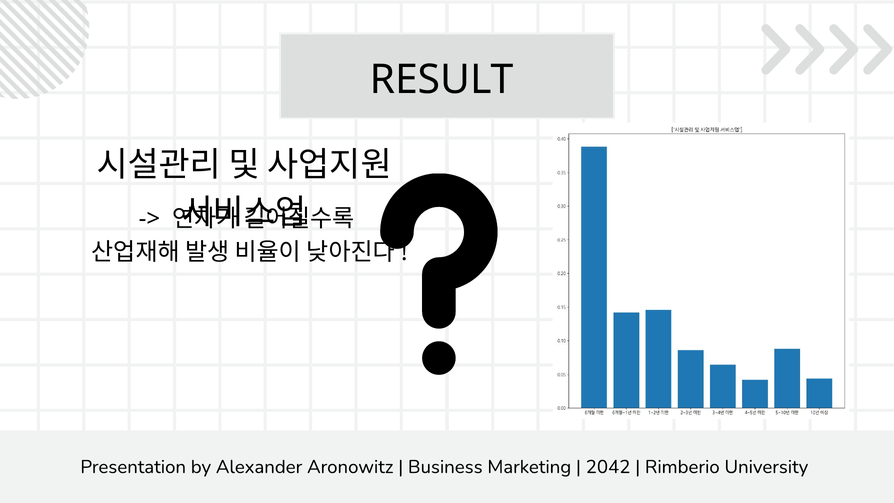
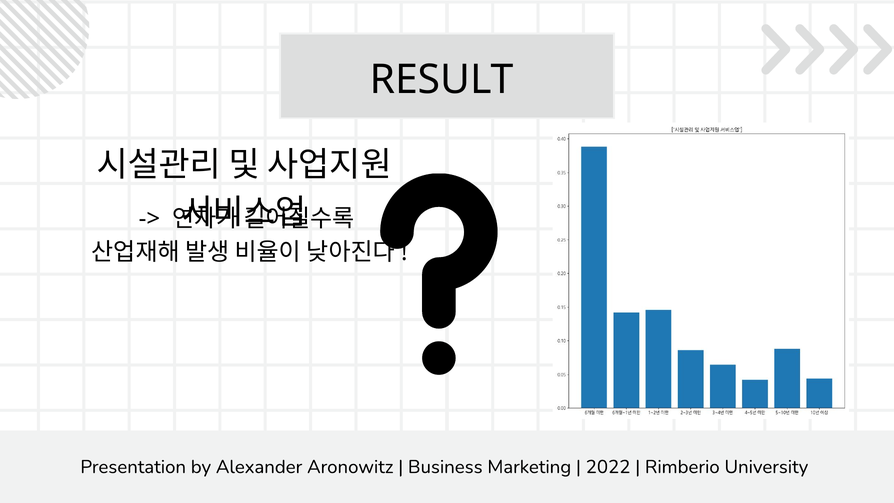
2042: 2042 -> 2022
